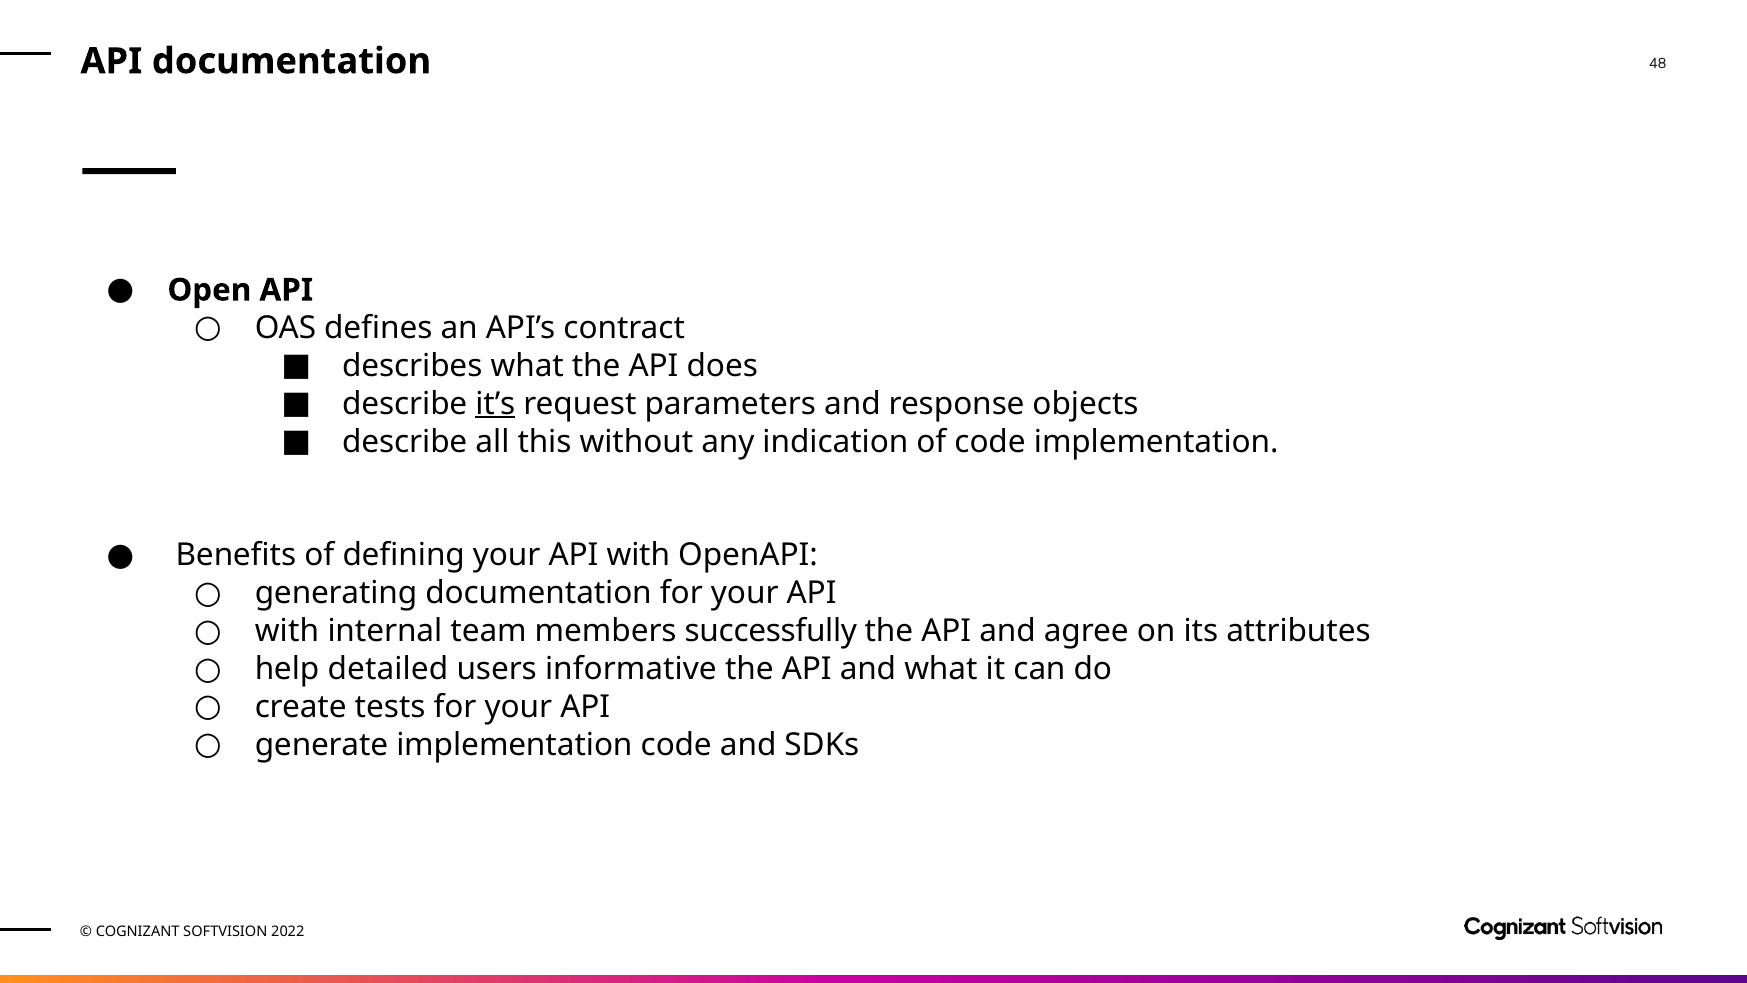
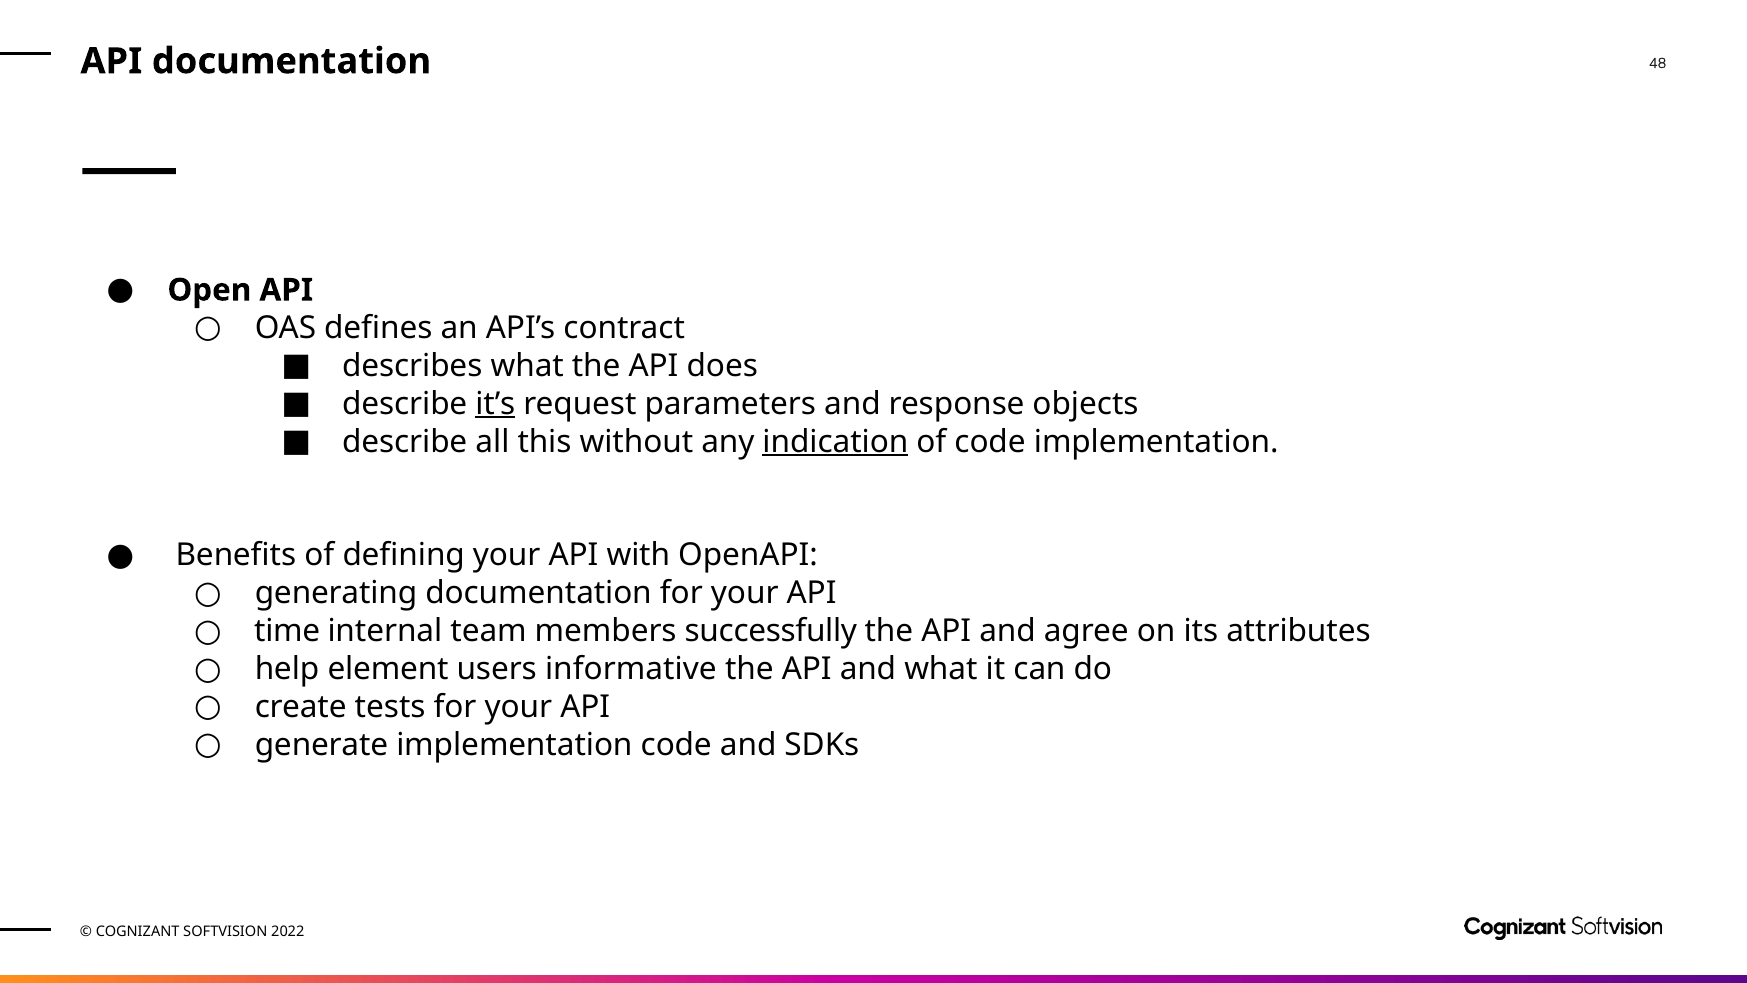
indication underline: none -> present
with at (287, 631): with -> time
detailed: detailed -> element
